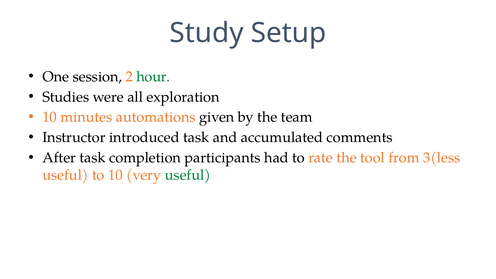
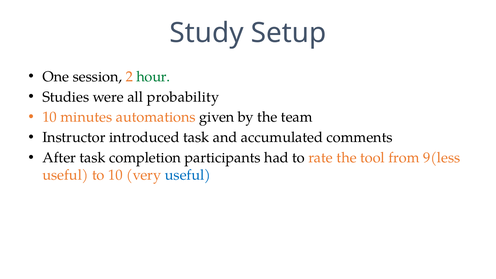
exploration: exploration -> probability
3(less: 3(less -> 9(less
useful at (188, 175) colour: green -> blue
